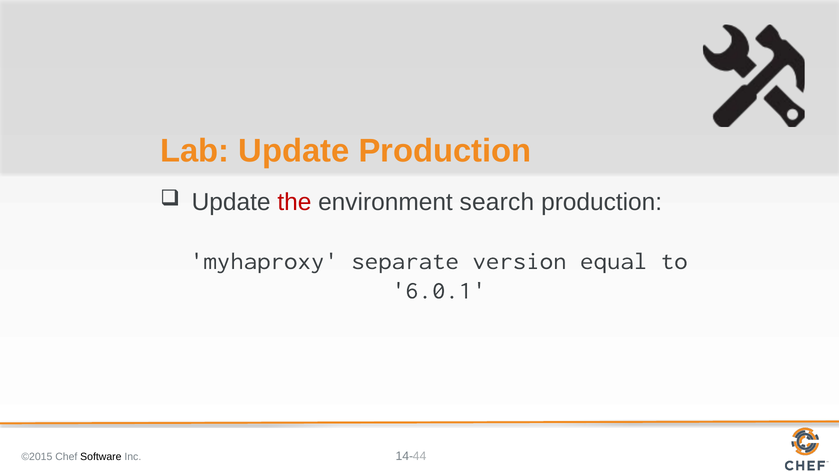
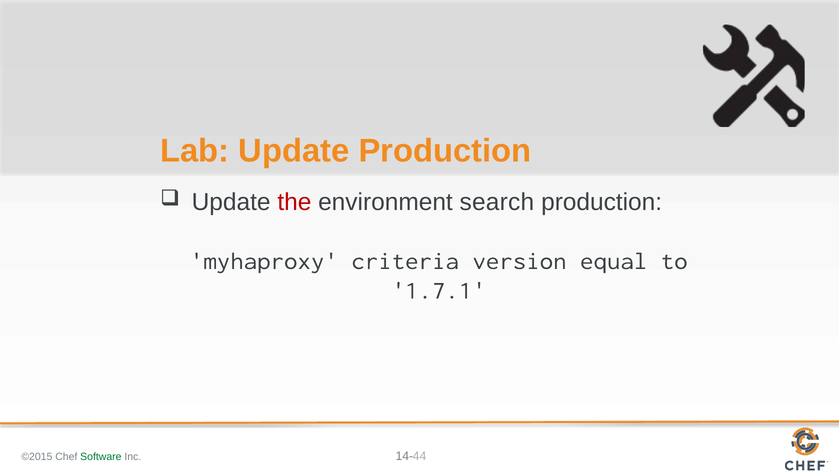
separate: separate -> criteria
6.0.1: 6.0.1 -> 1.7.1
Software colour: black -> green
